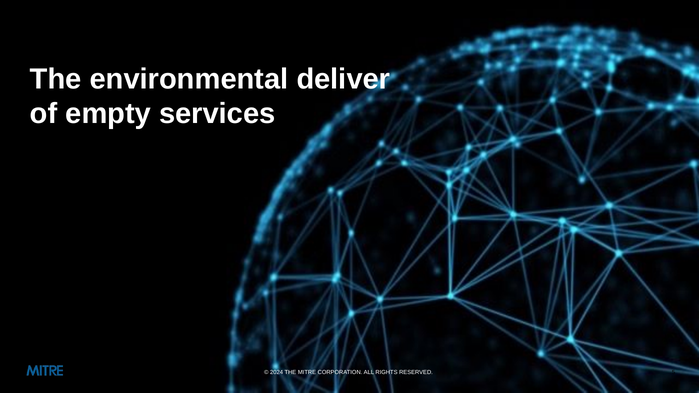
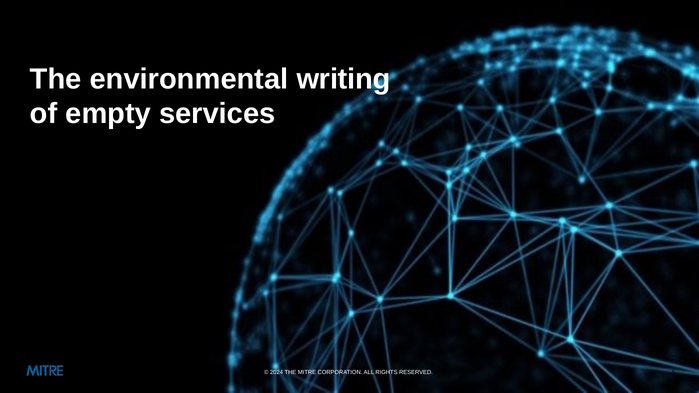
deliver: deliver -> writing
